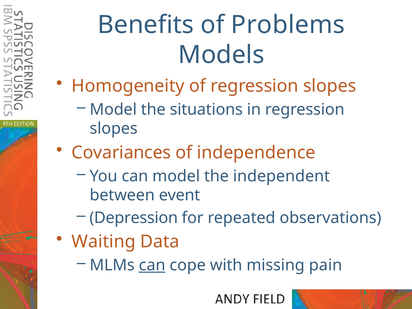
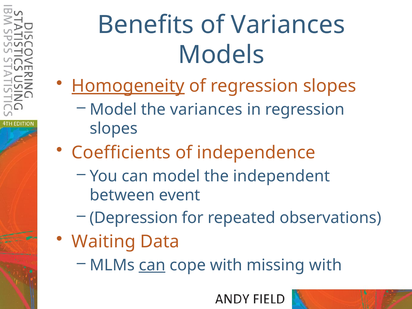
of Problems: Problems -> Variances
Homogeneity underline: none -> present
the situations: situations -> variances
Covariances: Covariances -> Coefficients
missing pain: pain -> with
